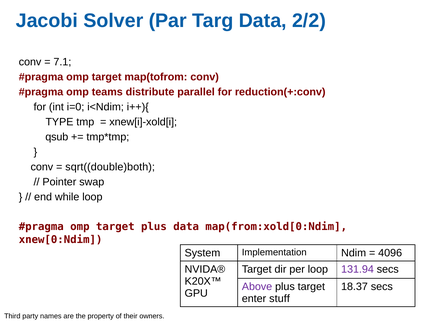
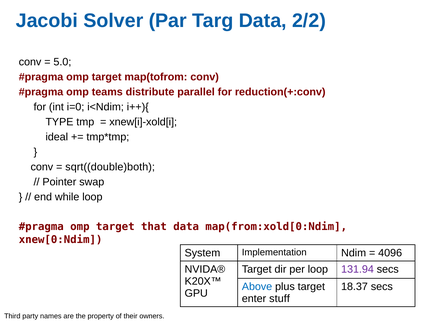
7.1: 7.1 -> 5.0
qsub: qsub -> ideal
target plus: plus -> that
Above colour: purple -> blue
